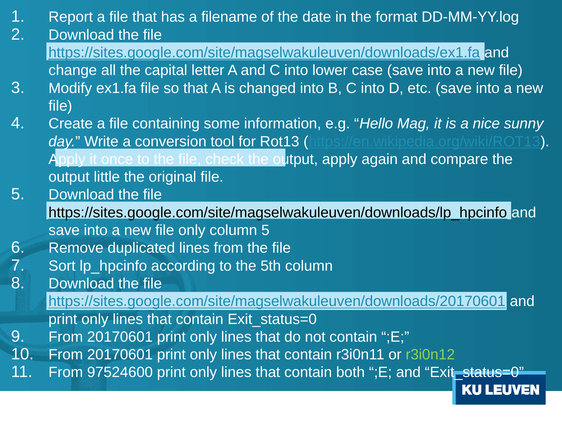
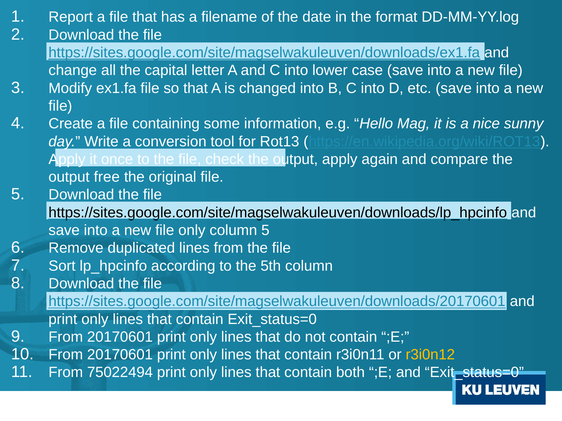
little: little -> free
r3i0n12 colour: light green -> yellow
97524600: 97524600 -> 75022494
